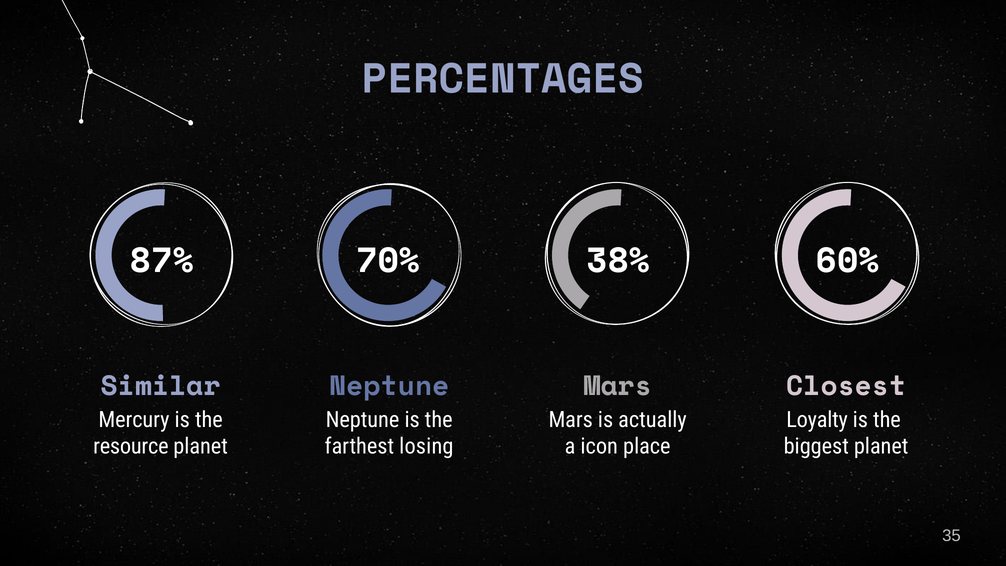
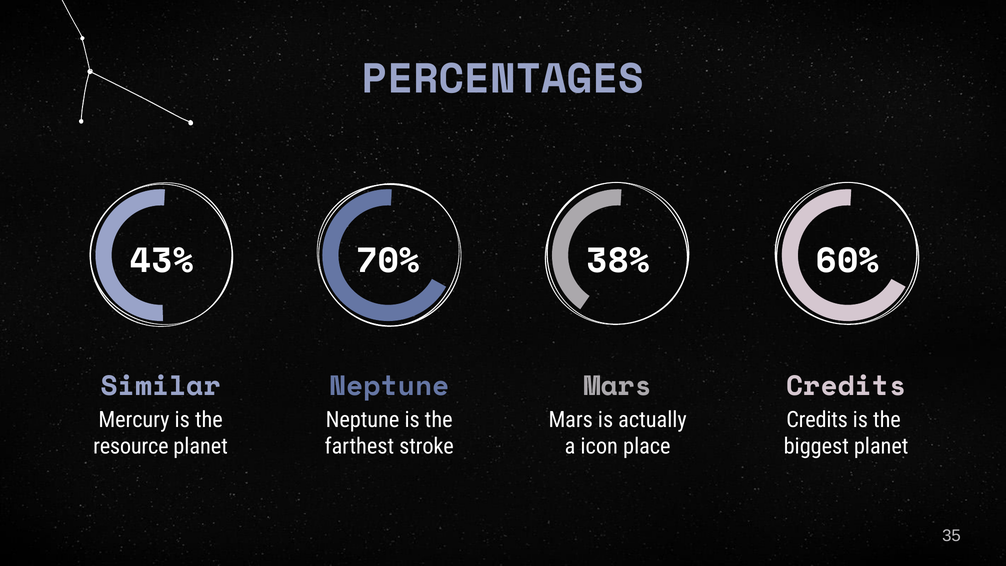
87%: 87% -> 43%
Mars Closest: Closest -> Credits
Loyalty at (817, 420): Loyalty -> Credits
losing: losing -> stroke
